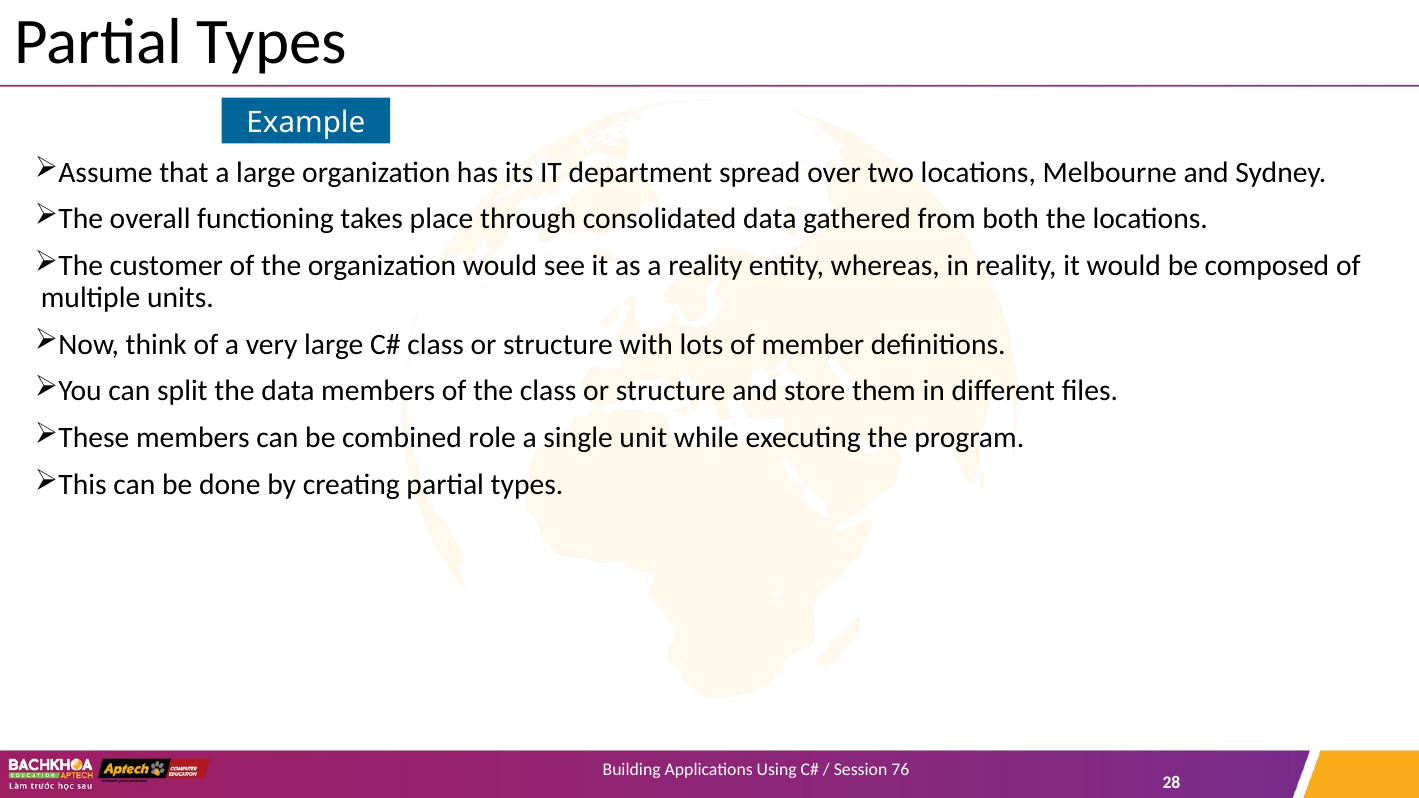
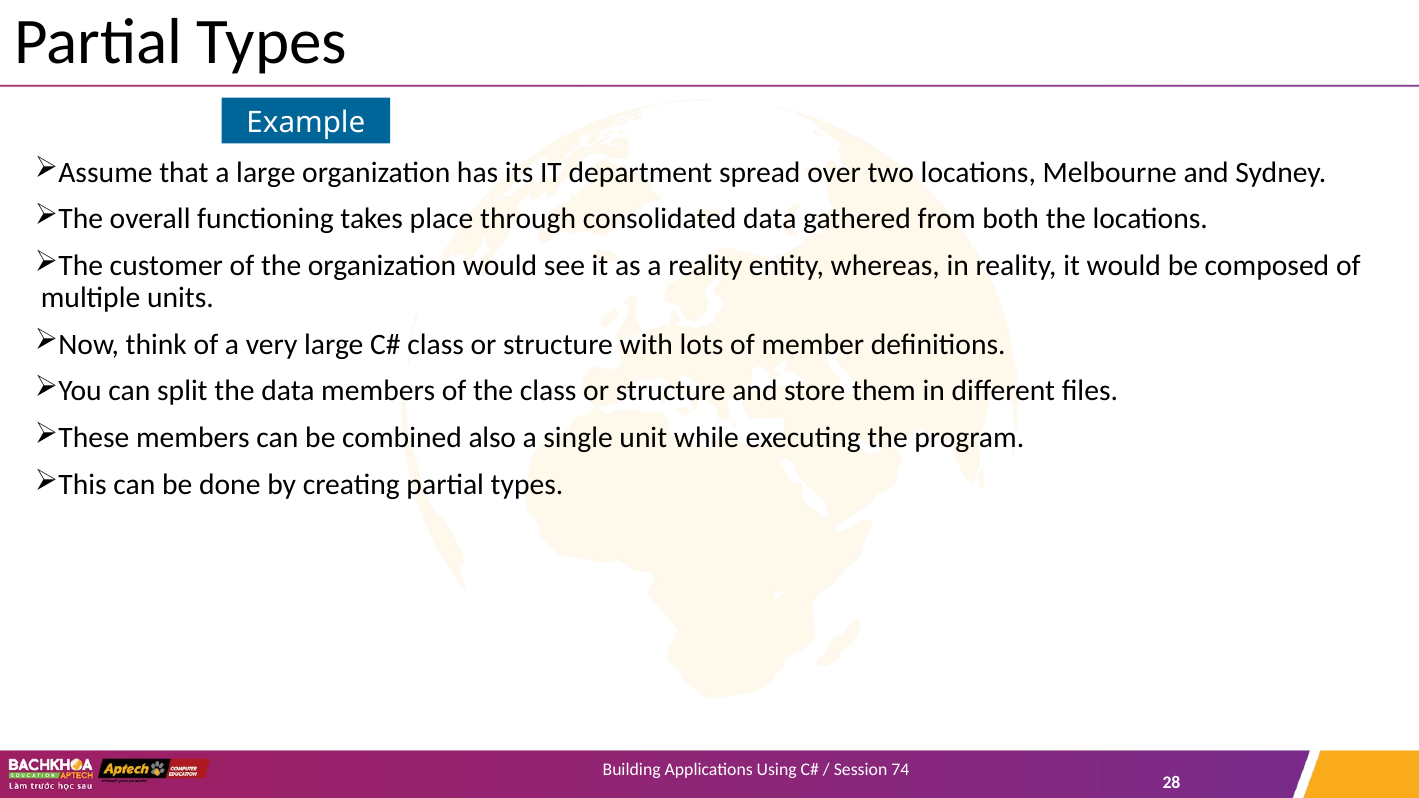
role: role -> also
76: 76 -> 74
